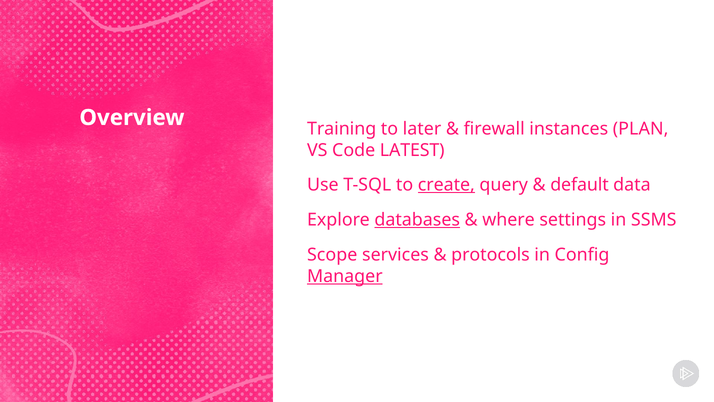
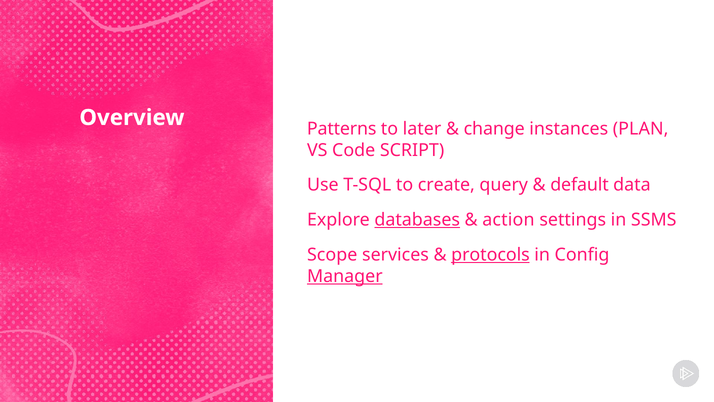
Training: Training -> Patterns
firewall: firewall -> change
LATEST: LATEST -> SCRIPT
create underline: present -> none
where: where -> action
protocols underline: none -> present
